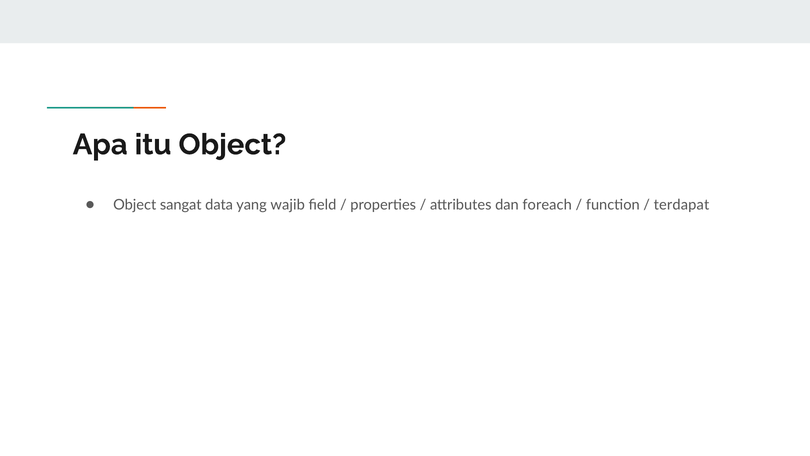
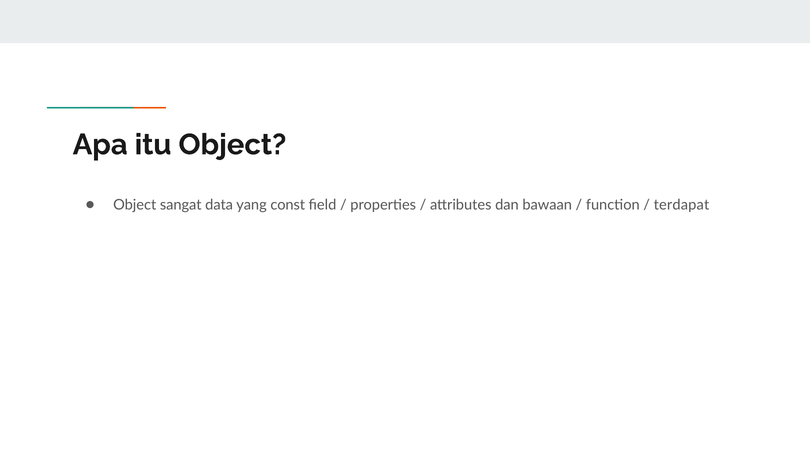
wajib: wajib -> const
foreach: foreach -> bawaan
